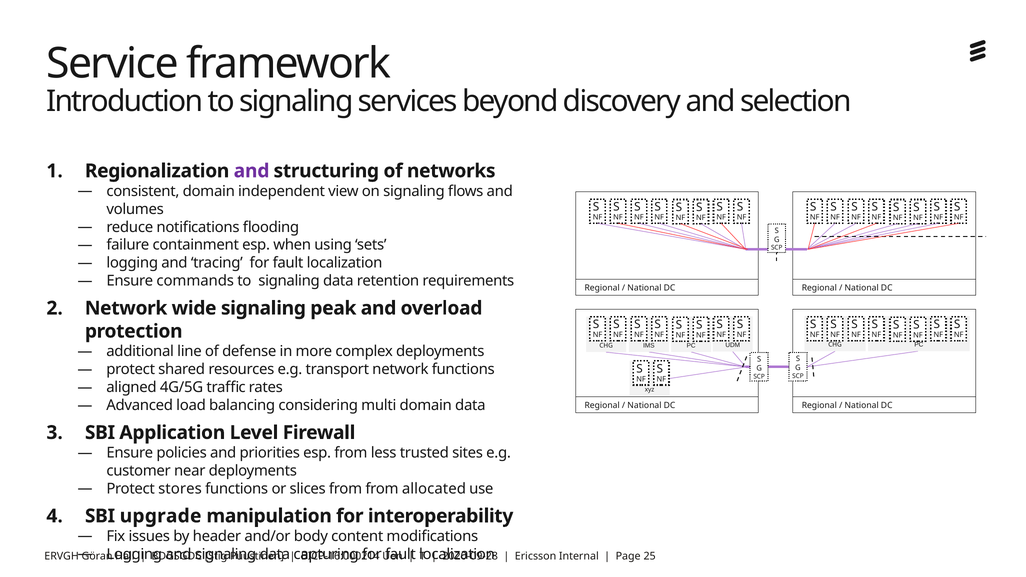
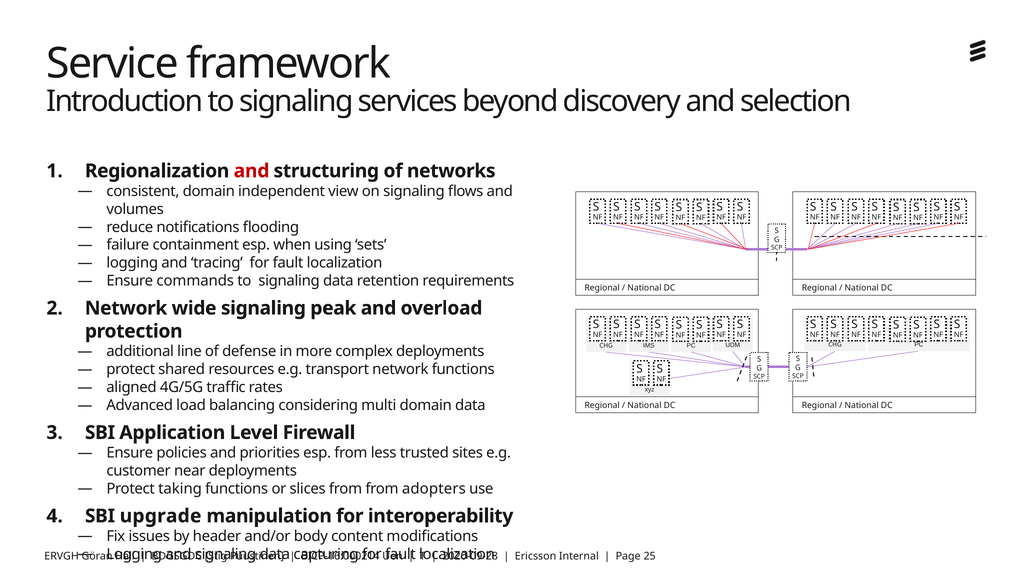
and at (252, 171) colour: purple -> red
stores: stores -> taking
allocated: allocated -> adopters
